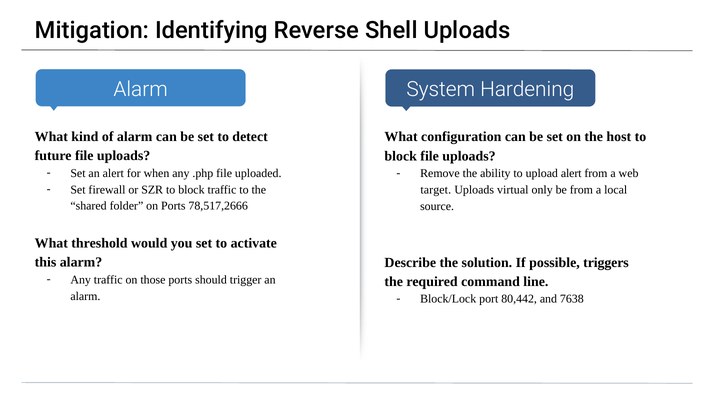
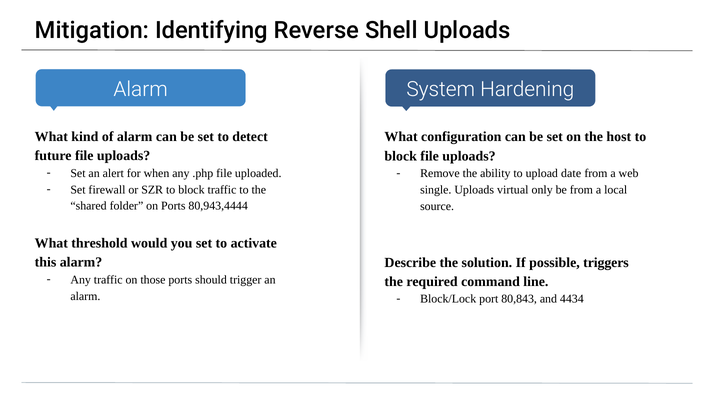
upload alert: alert -> date
target: target -> single
78,517,2666: 78,517,2666 -> 80,943,4444
80,442: 80,442 -> 80,843
7638: 7638 -> 4434
